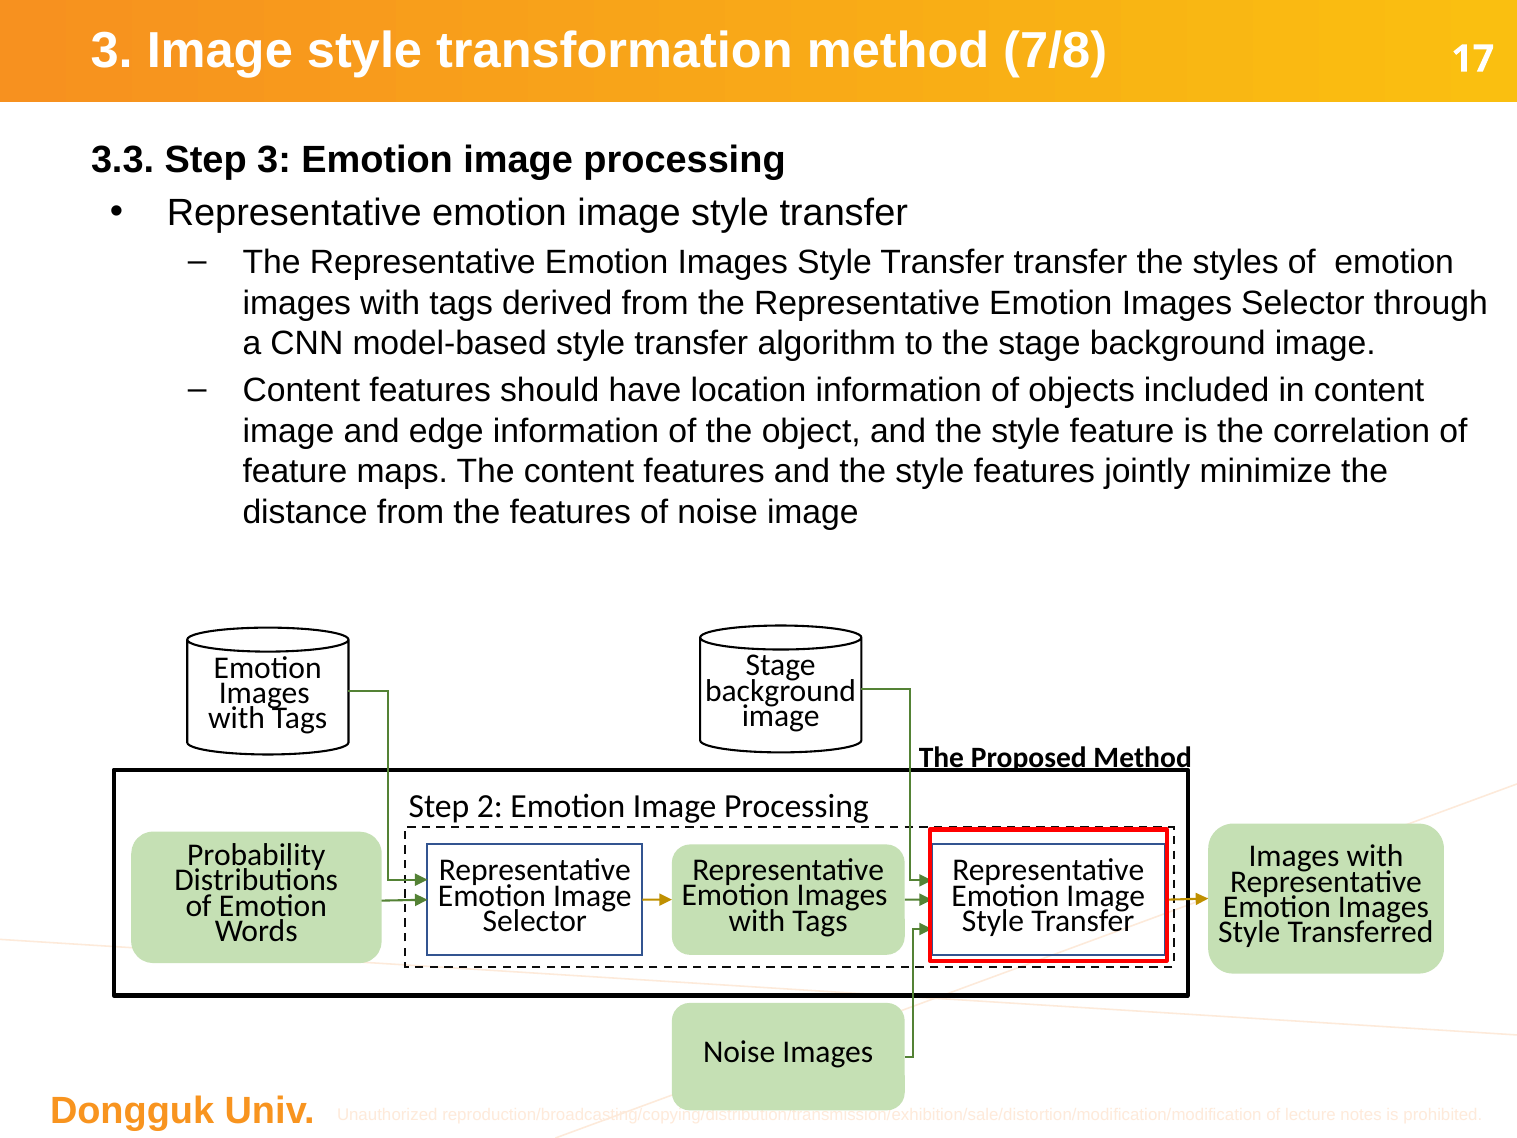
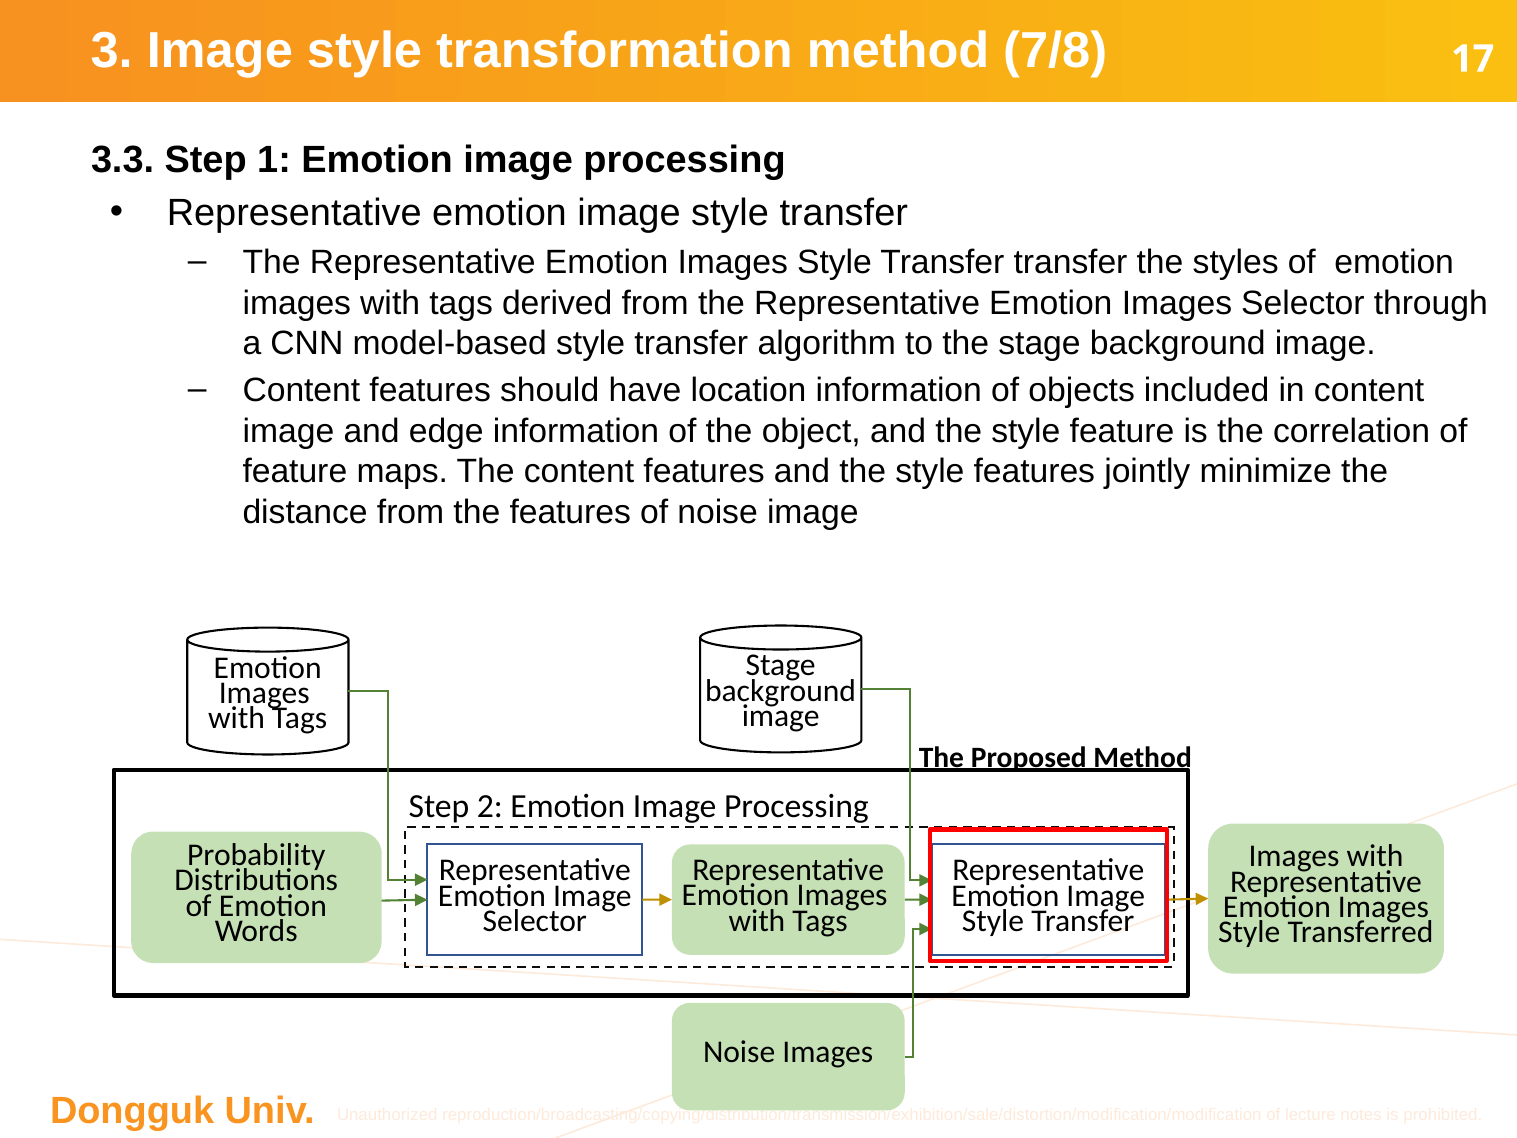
Step 3: 3 -> 1
